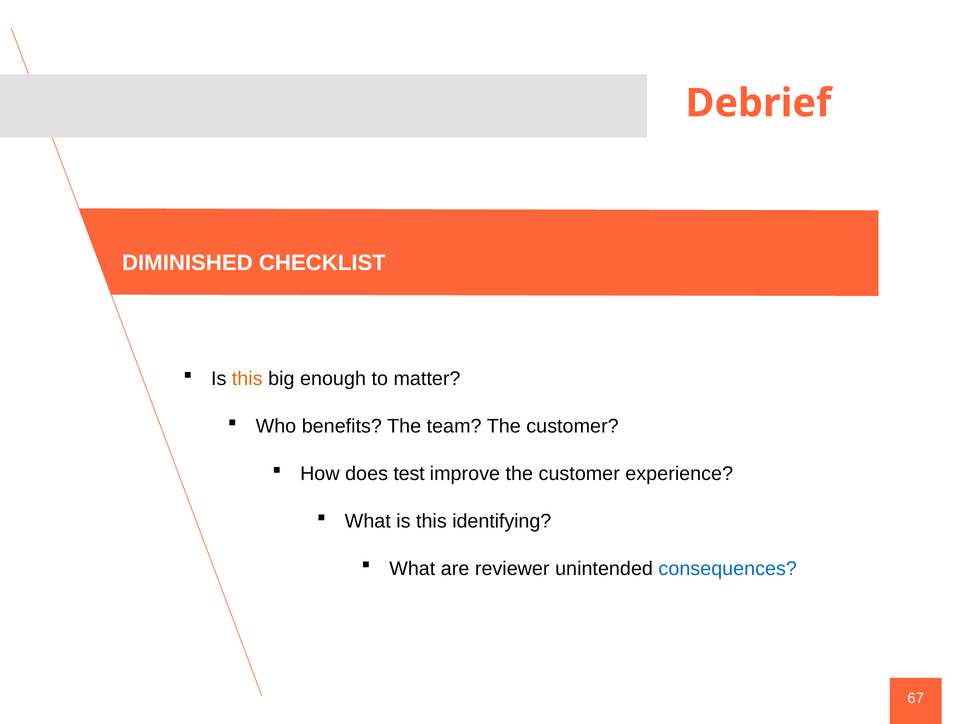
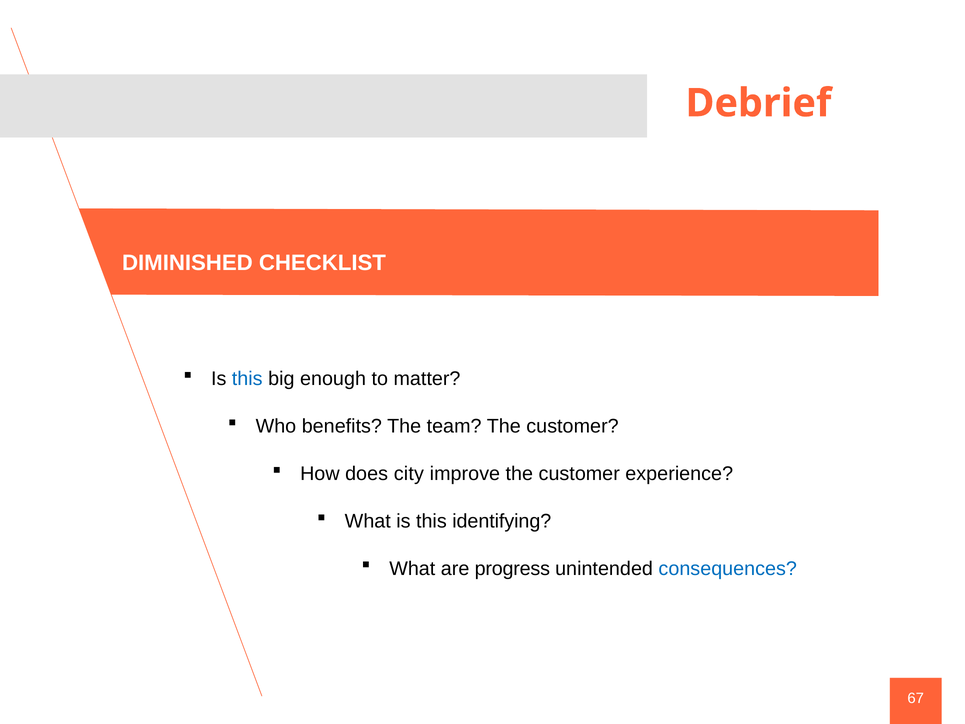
this at (247, 379) colour: orange -> blue
test: test -> city
reviewer: reviewer -> progress
